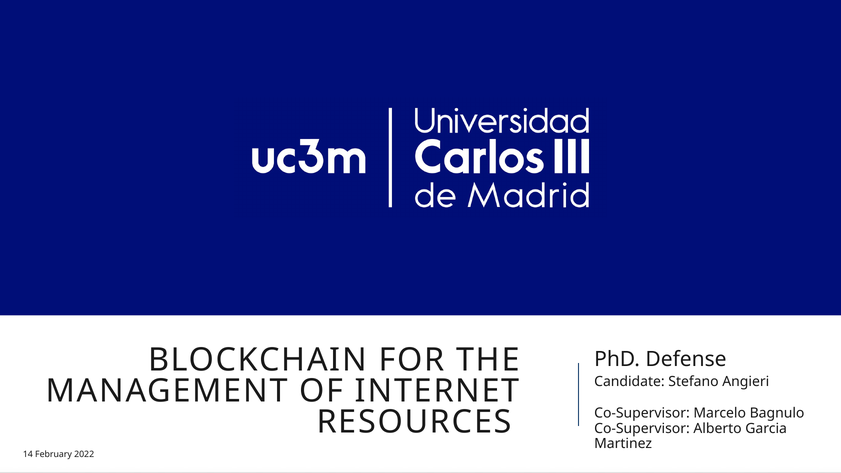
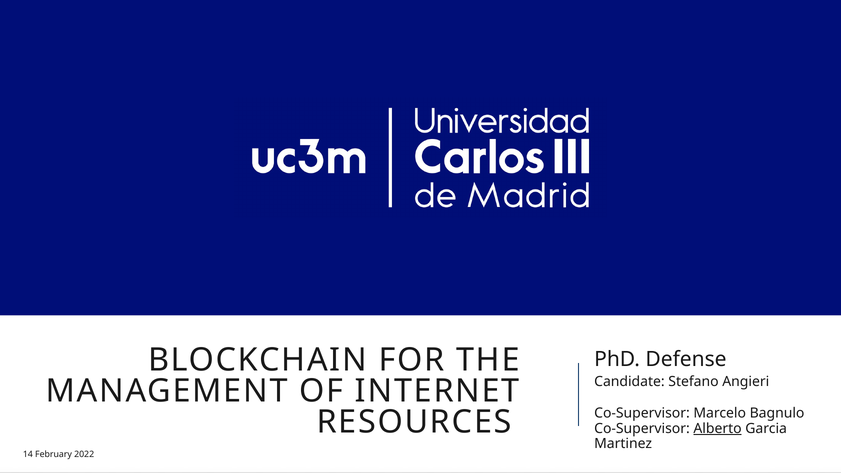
Alberto underline: none -> present
